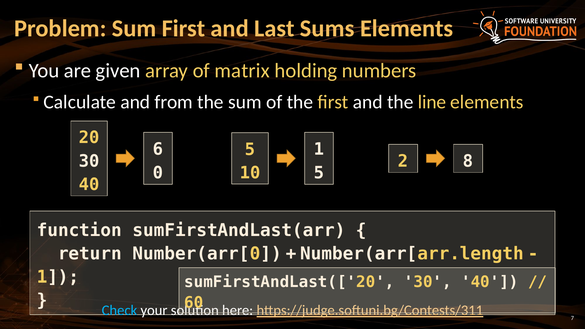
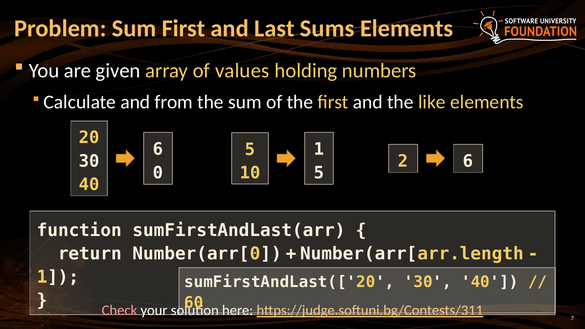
matrix: matrix -> values
line: line -> like
2 8: 8 -> 6
Check colour: light blue -> pink
